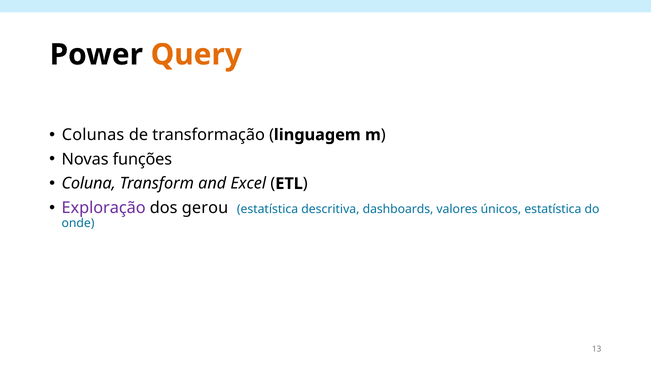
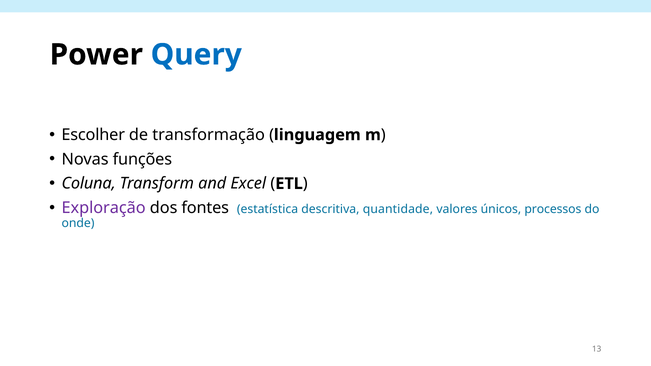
Query colour: orange -> blue
Colunas: Colunas -> Escolher
gerou: gerou -> fontes
dashboards: dashboards -> quantidade
únicos estatística: estatística -> processos
